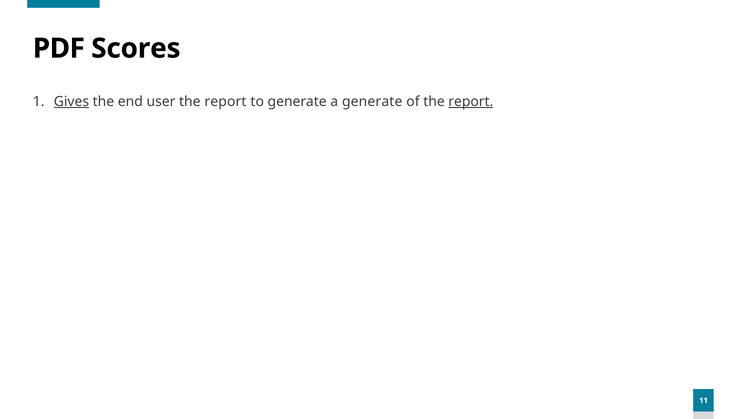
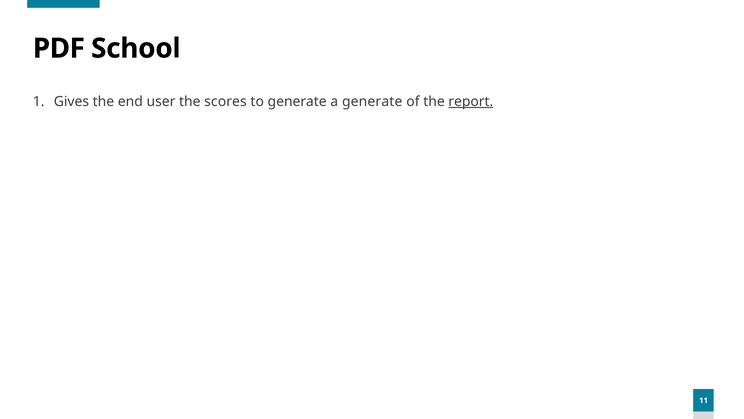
Scores: Scores -> School
Gives underline: present -> none
user the report: report -> scores
